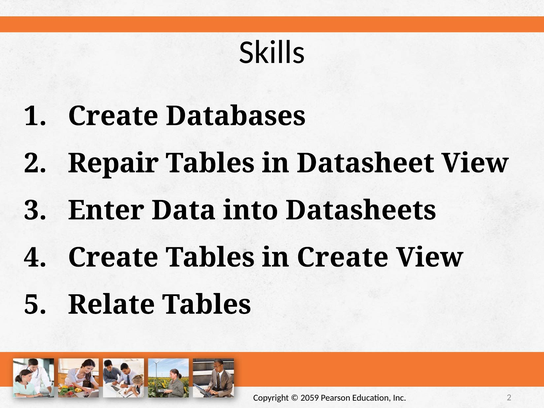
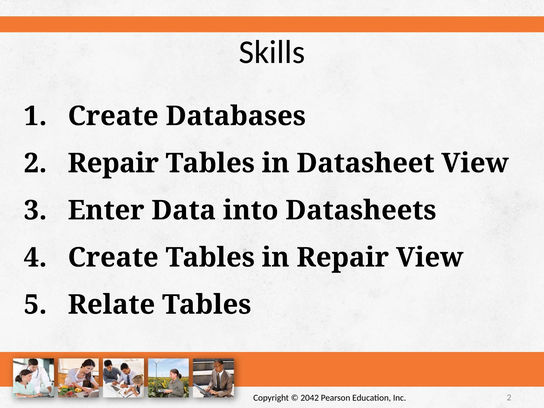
in Create: Create -> Repair
2059: 2059 -> 2042
